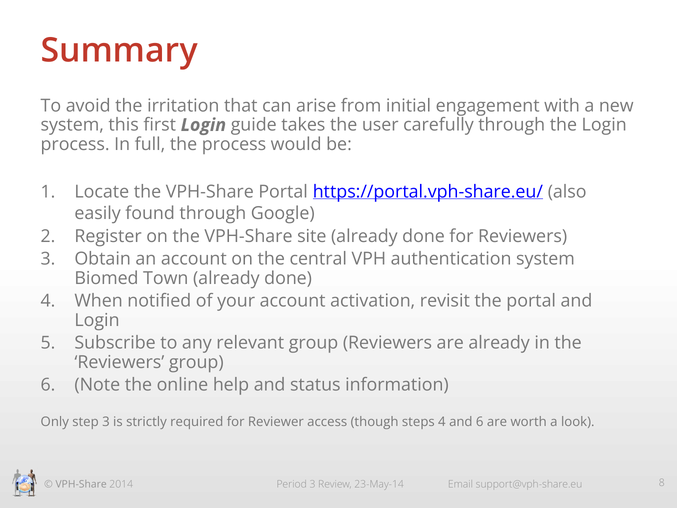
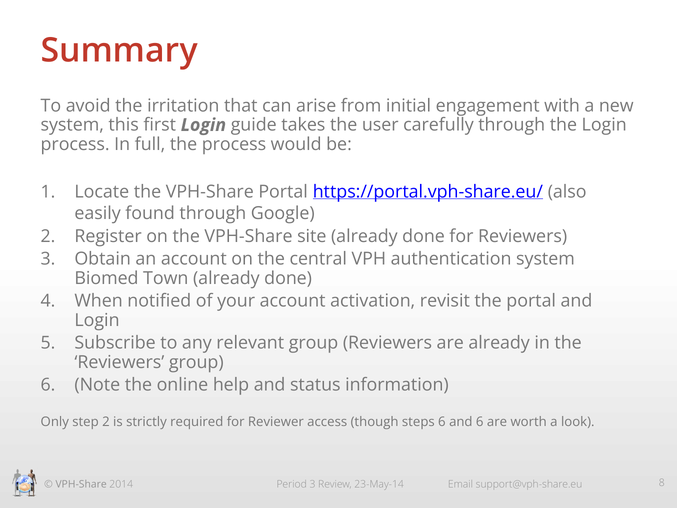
step 3: 3 -> 2
steps 4: 4 -> 6
